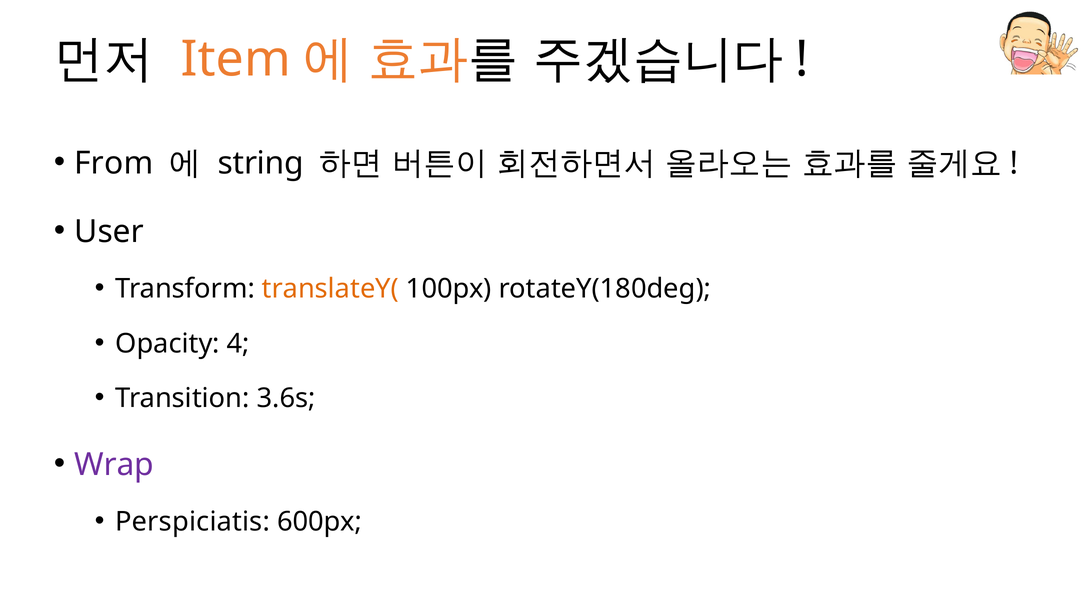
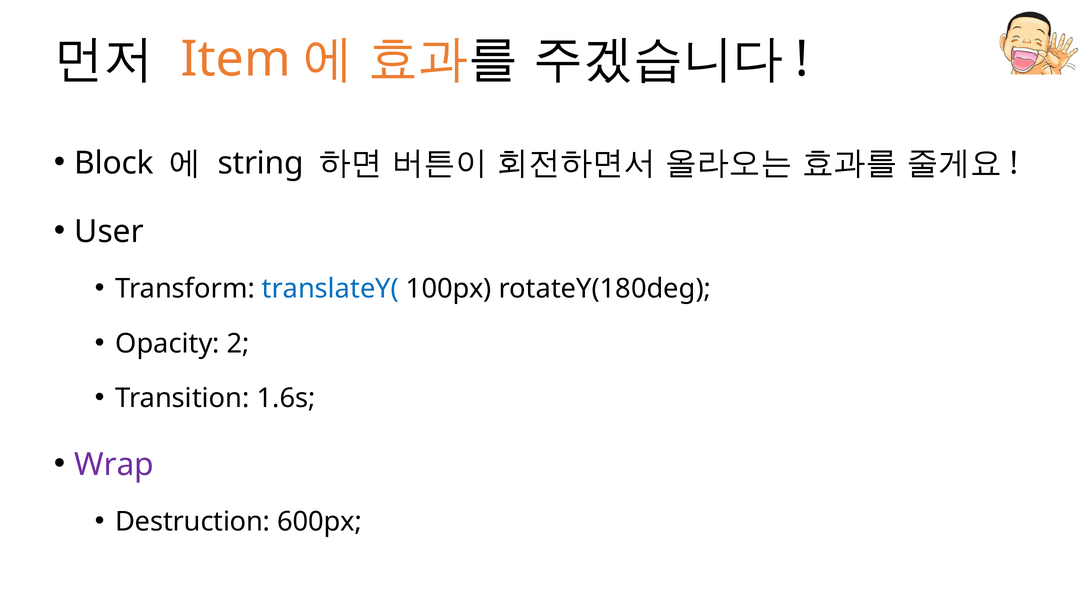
From: From -> Block
translateY( colour: orange -> blue
4: 4 -> 2
3.6s: 3.6s -> 1.6s
Perspiciatis: Perspiciatis -> Destruction
